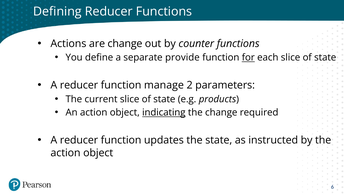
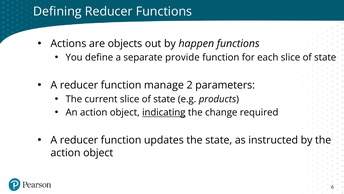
are change: change -> objects
counter: counter -> happen
for underline: present -> none
